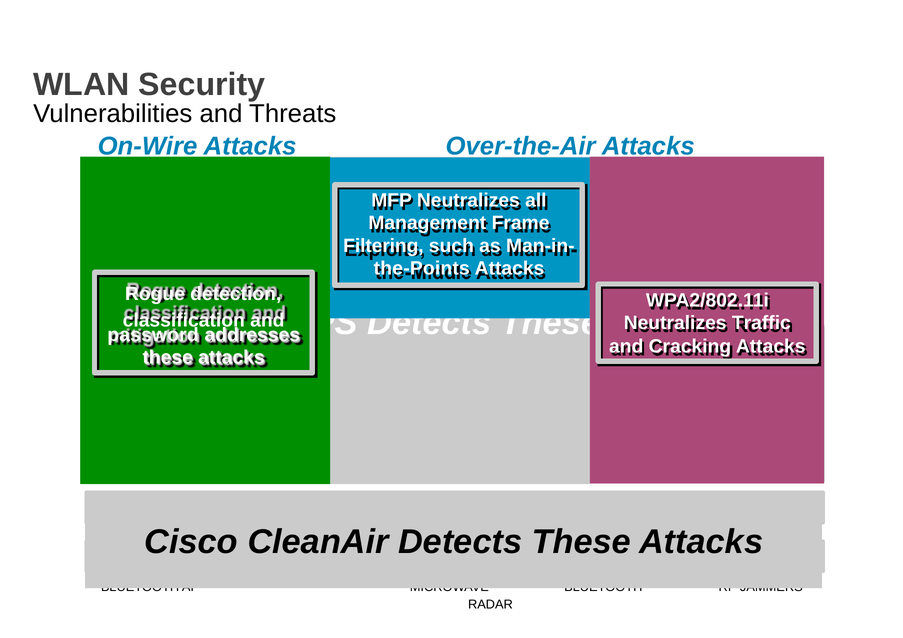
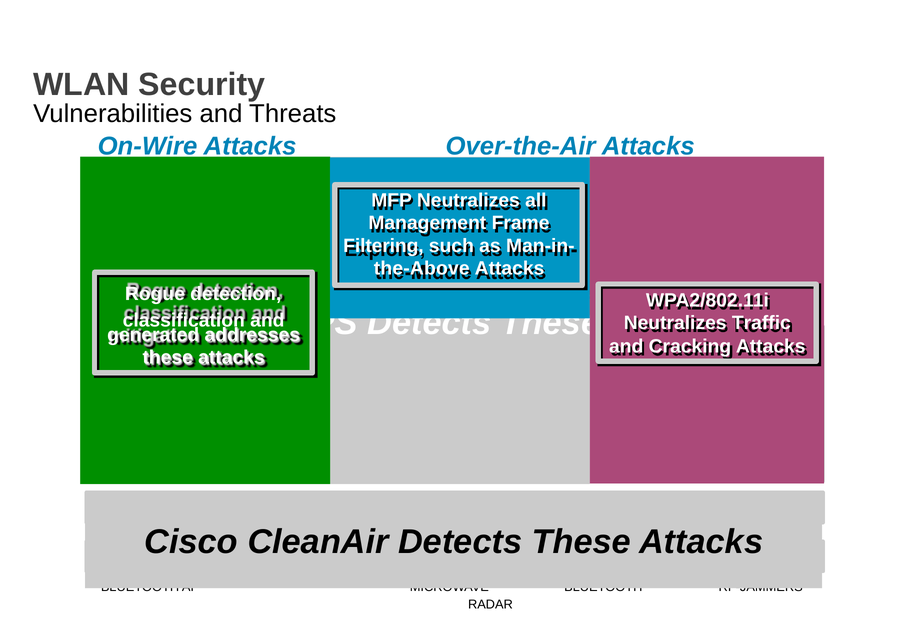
the-Points: the-Points -> the-Above
password: password -> generated
